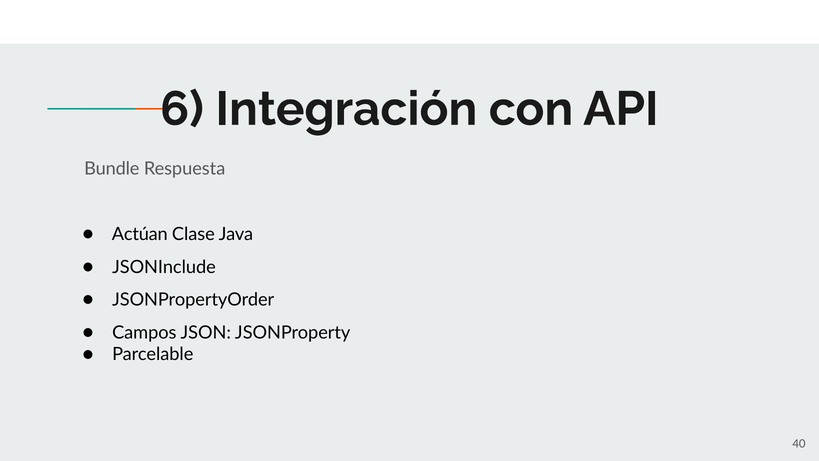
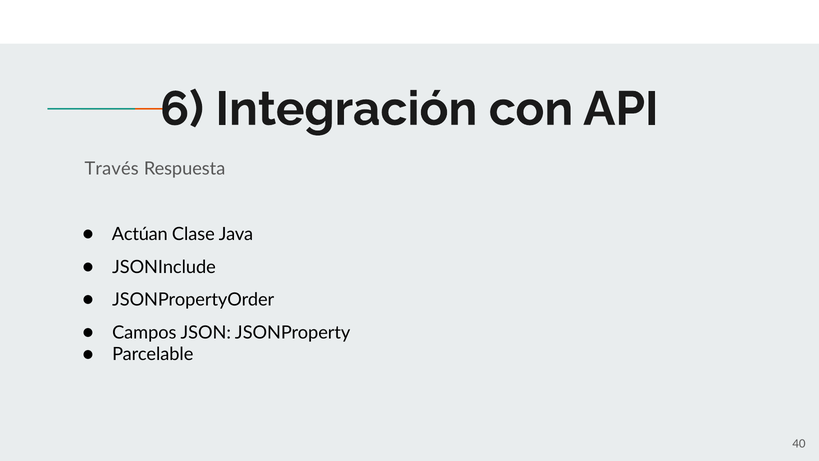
Bundle: Bundle -> Través
